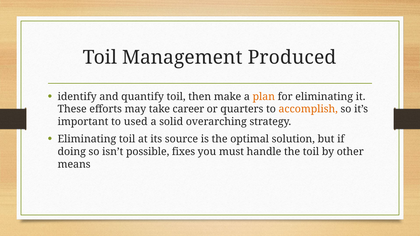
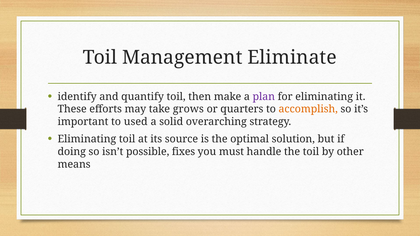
Produced: Produced -> Eliminate
plan colour: orange -> purple
career: career -> grows
